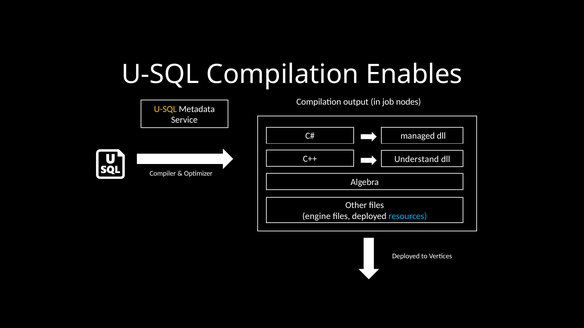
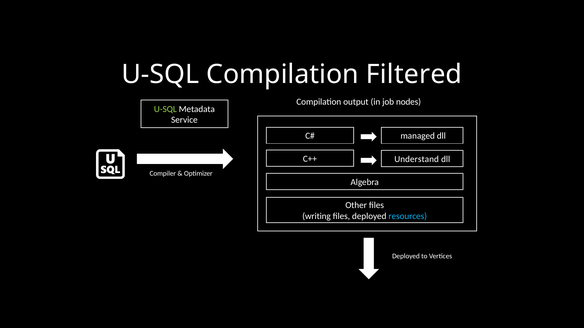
Enables: Enables -> Filtered
U-SQL at (165, 109) colour: yellow -> light green
engine: engine -> writing
